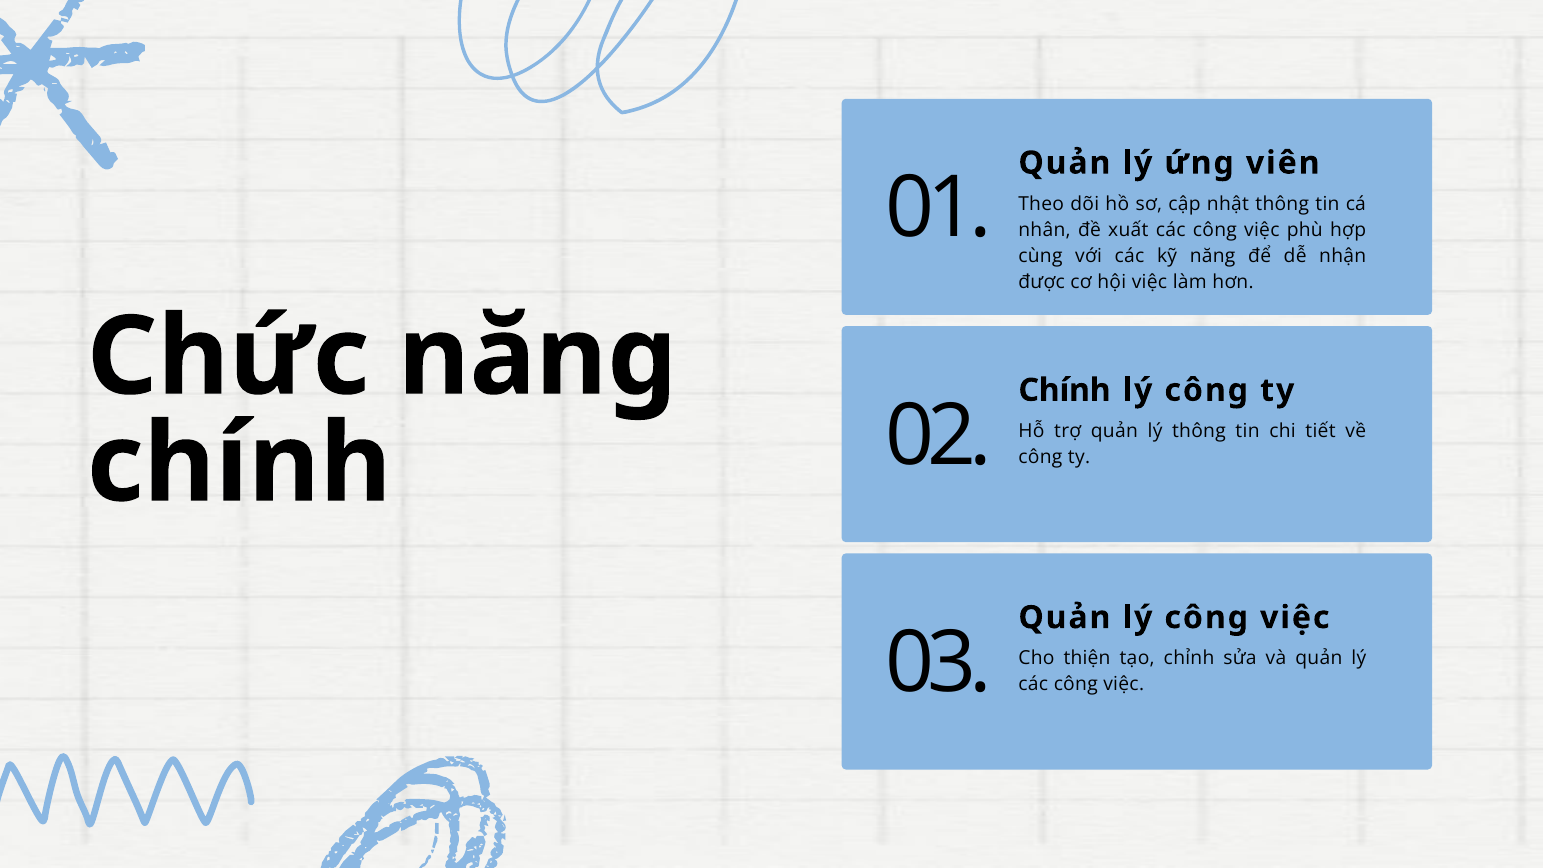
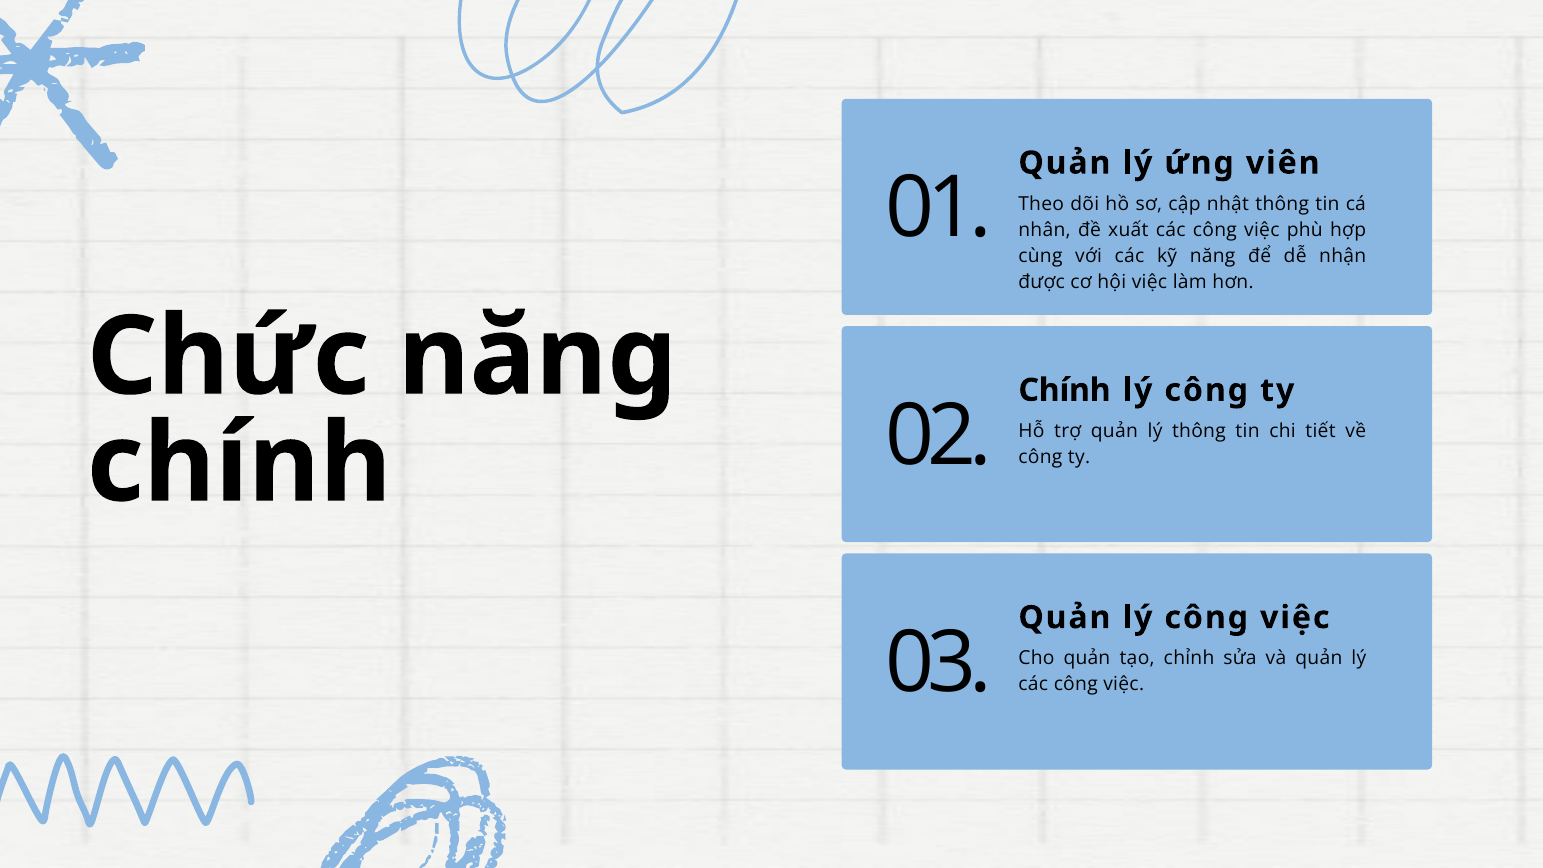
Cho thiện: thiện -> quản
